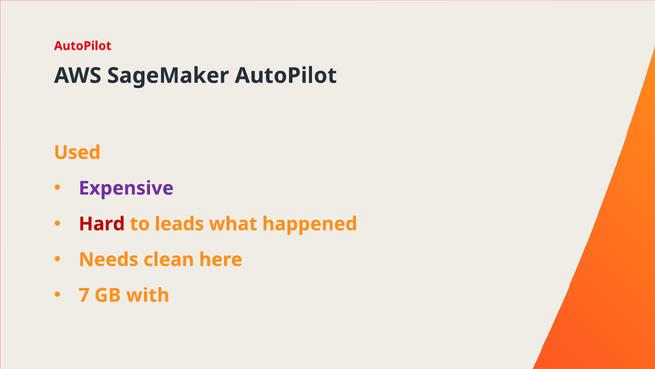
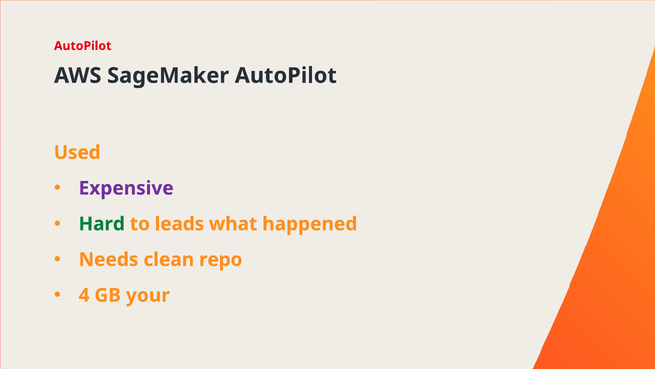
Hard colour: red -> green
here: here -> repo
7: 7 -> 4
with: with -> your
